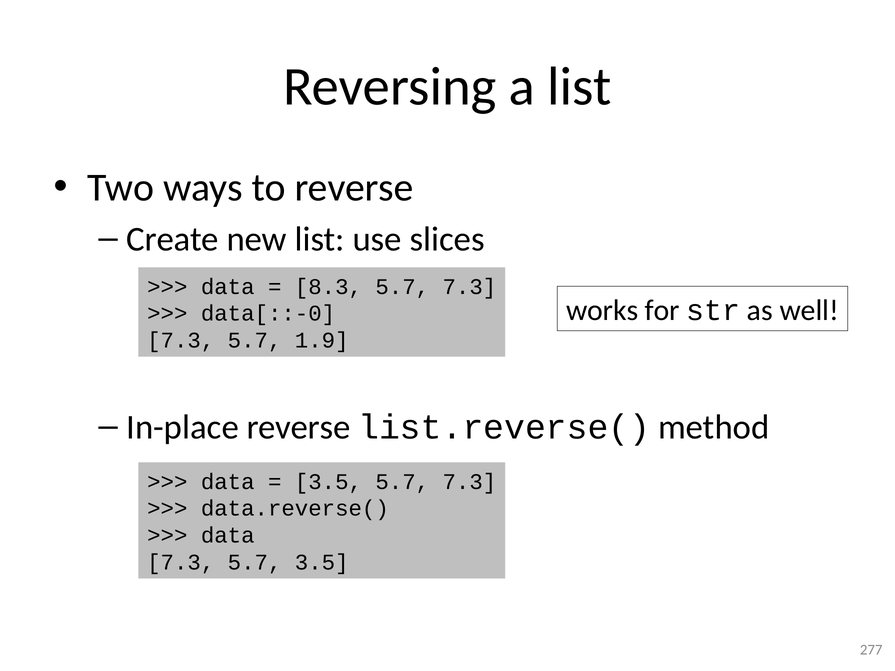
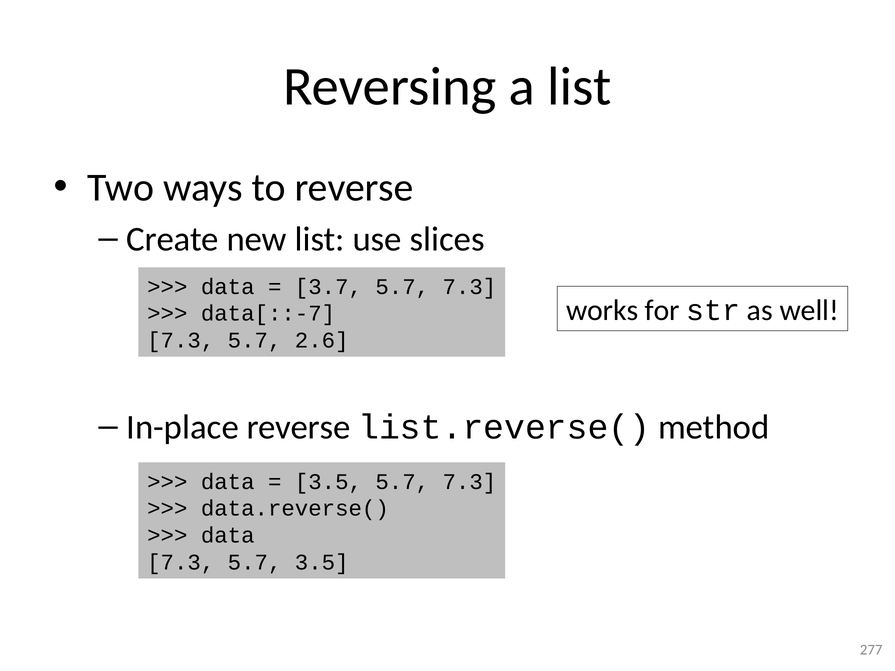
8.3: 8.3 -> 3.7
data[::-0: data[::-0 -> data[::-7
1.9: 1.9 -> 2.6
